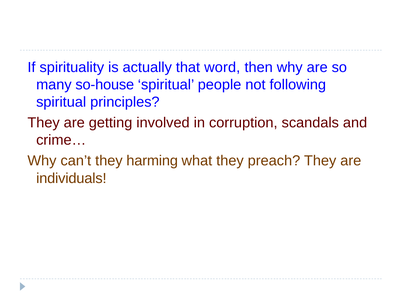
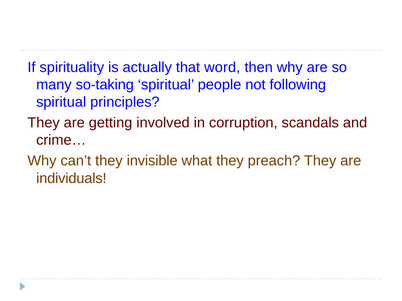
so-house: so-house -> so-taking
harming: harming -> invisible
